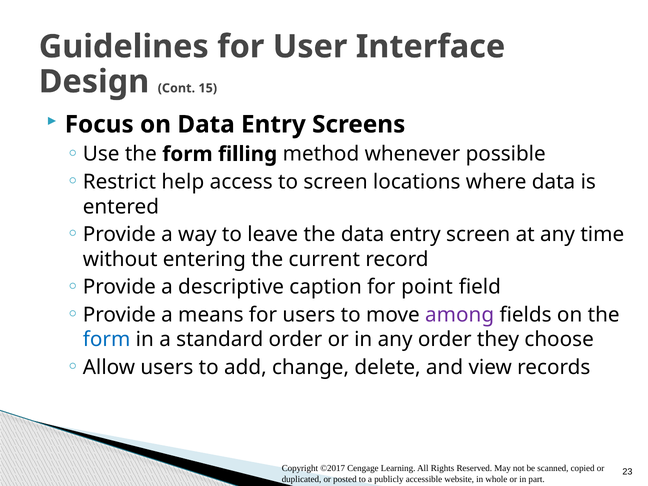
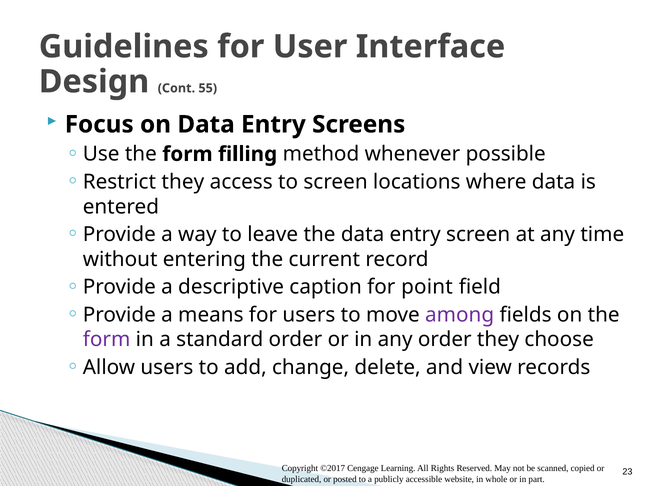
15: 15 -> 55
Restrict help: help -> they
form at (107, 340) colour: blue -> purple
